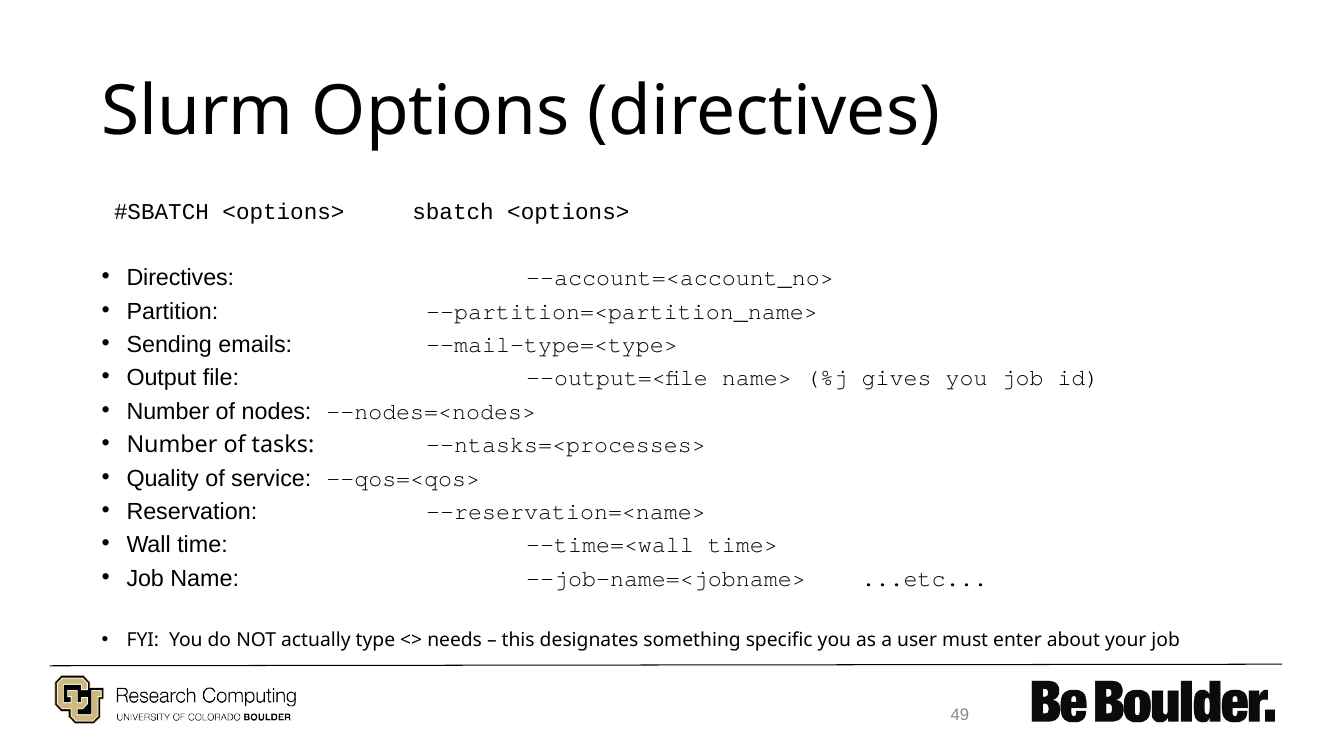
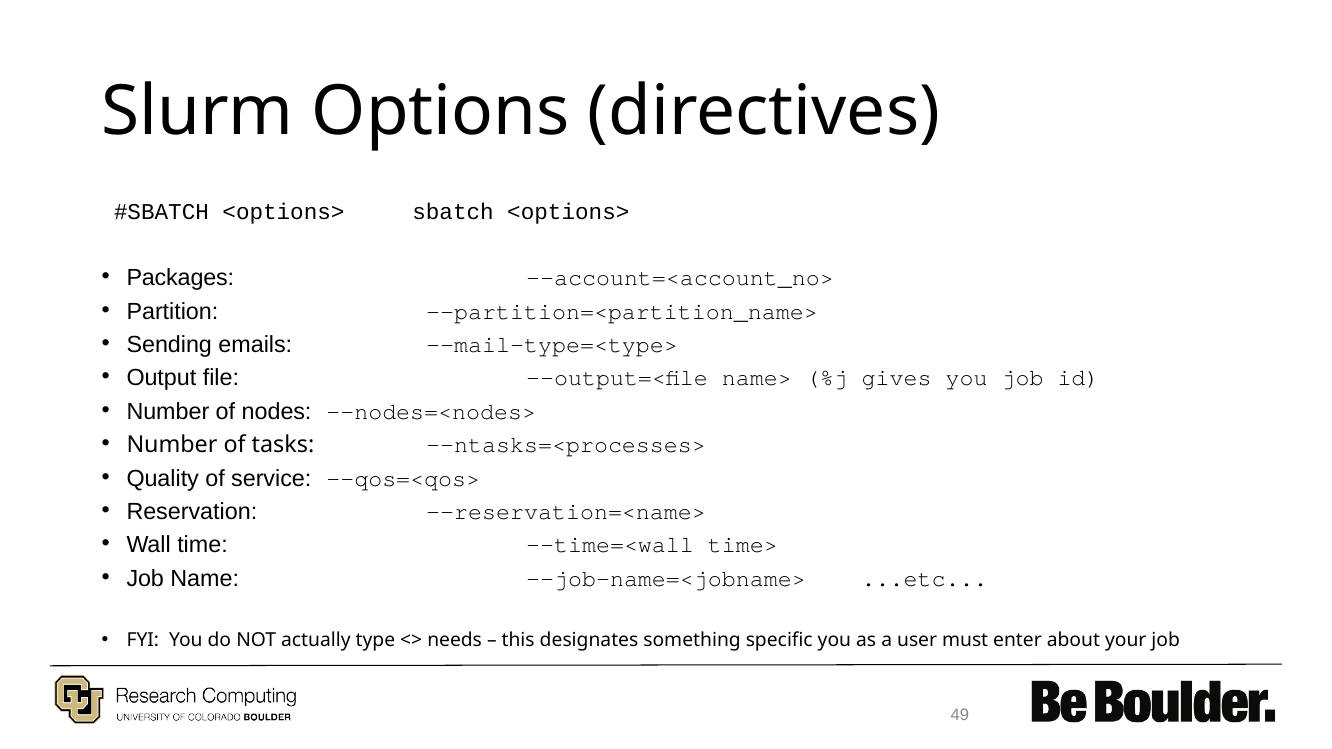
Directives at (180, 278): Directives -> Packages
